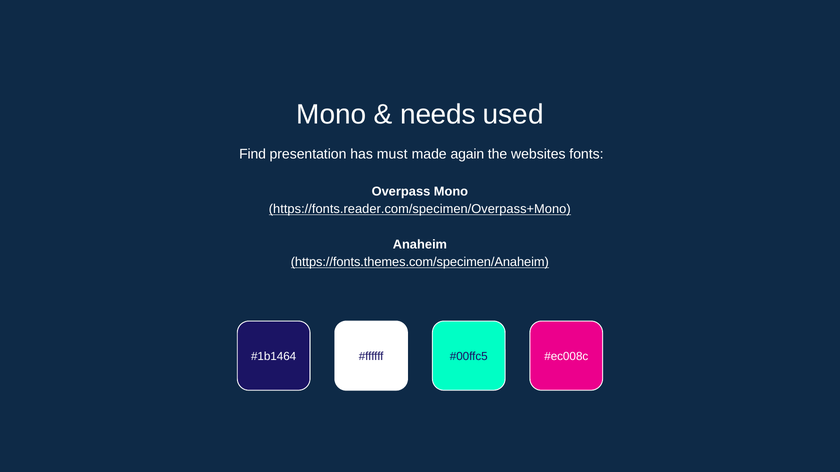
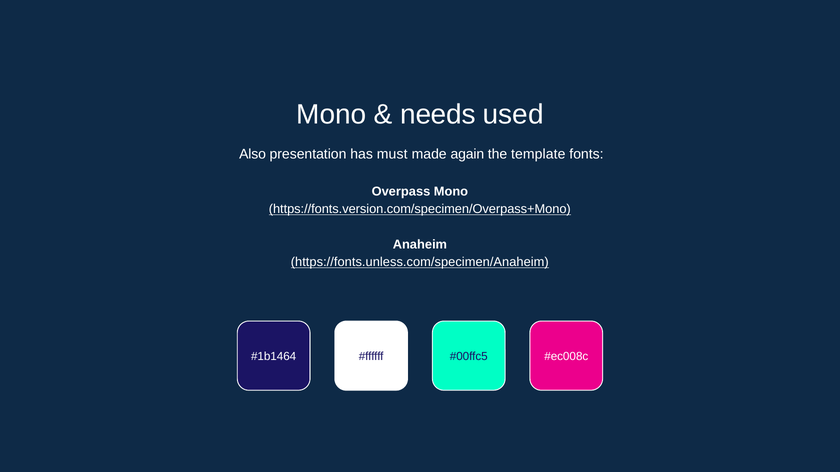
Find: Find -> Also
websites: websites -> template
https://fonts.reader.com/specimen/Overpass+Mono: https://fonts.reader.com/specimen/Overpass+Mono -> https://fonts.version.com/specimen/Overpass+Mono
https://fonts.themes.com/specimen/Anaheim: https://fonts.themes.com/specimen/Anaheim -> https://fonts.unless.com/specimen/Anaheim
